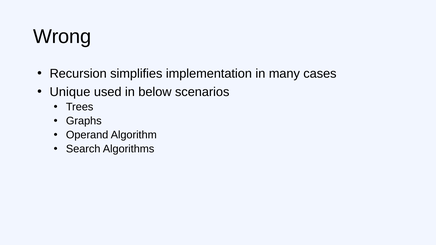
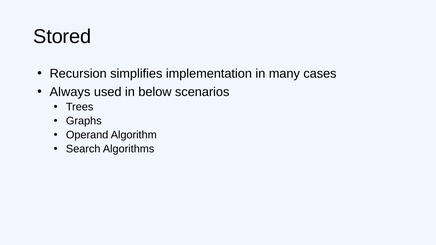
Wrong: Wrong -> Stored
Unique: Unique -> Always
